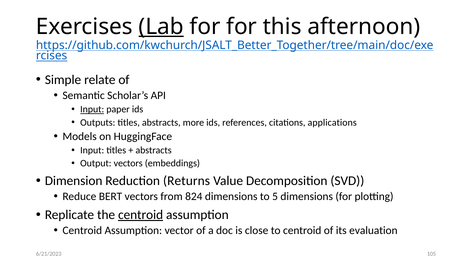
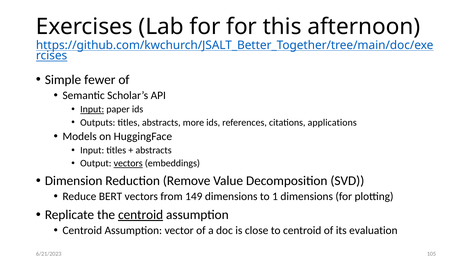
Lab underline: present -> none
relate: relate -> fewer
vectors at (128, 163) underline: none -> present
Returns: Returns -> Remove
824: 824 -> 149
5: 5 -> 1
